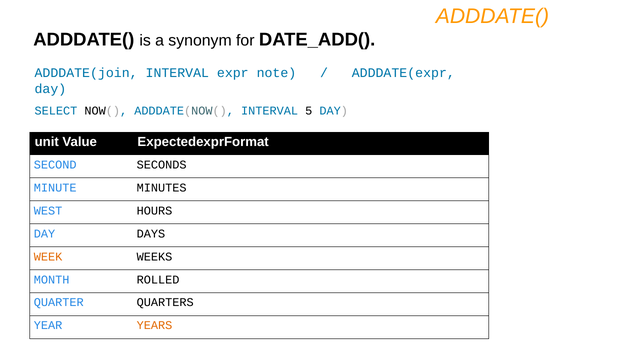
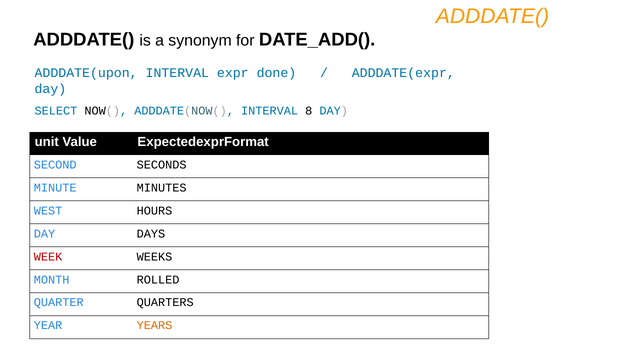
ADDDATE(join: ADDDATE(join -> ADDDATE(upon
note: note -> done
5: 5 -> 8
WEEK colour: orange -> red
